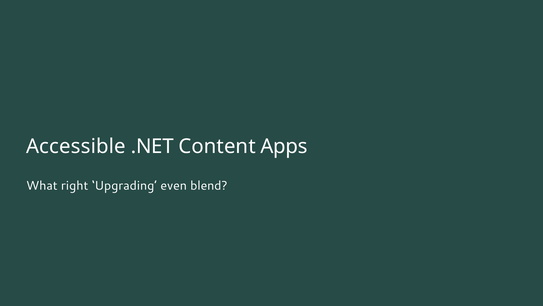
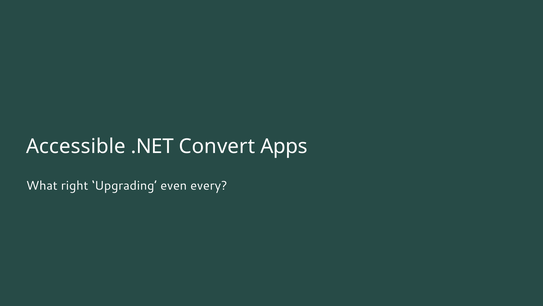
Content: Content -> Convert
blend: blend -> every
